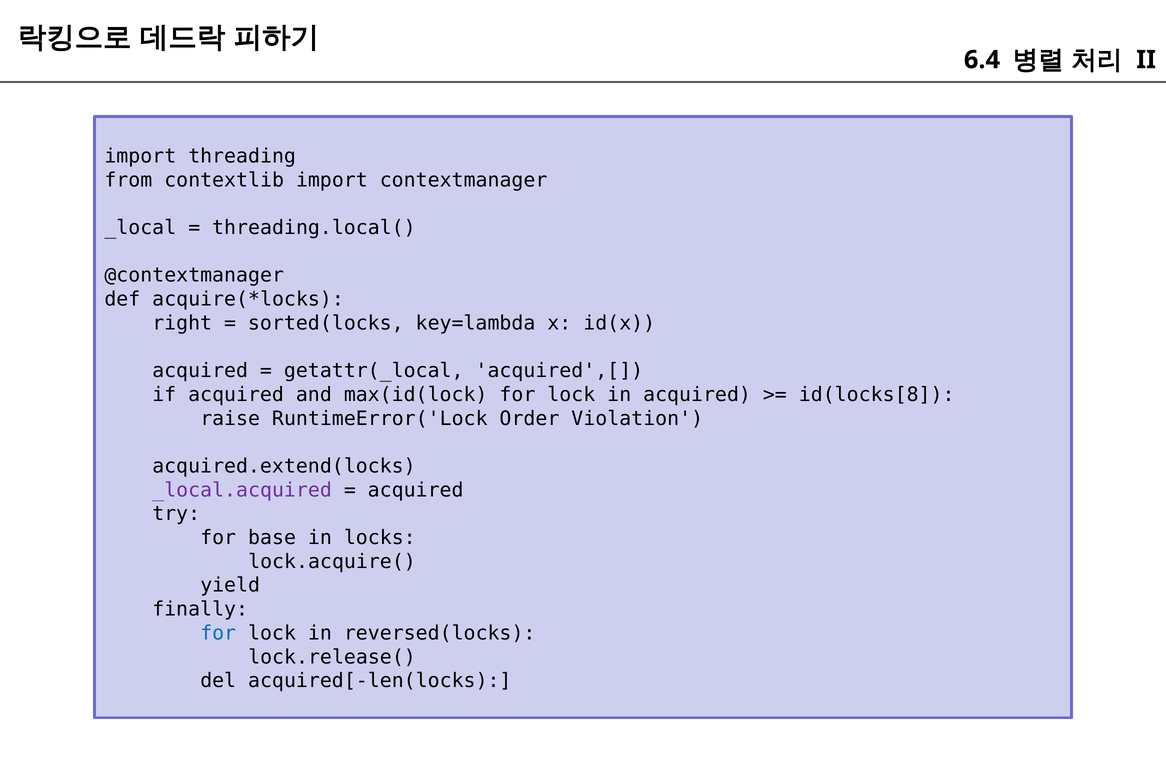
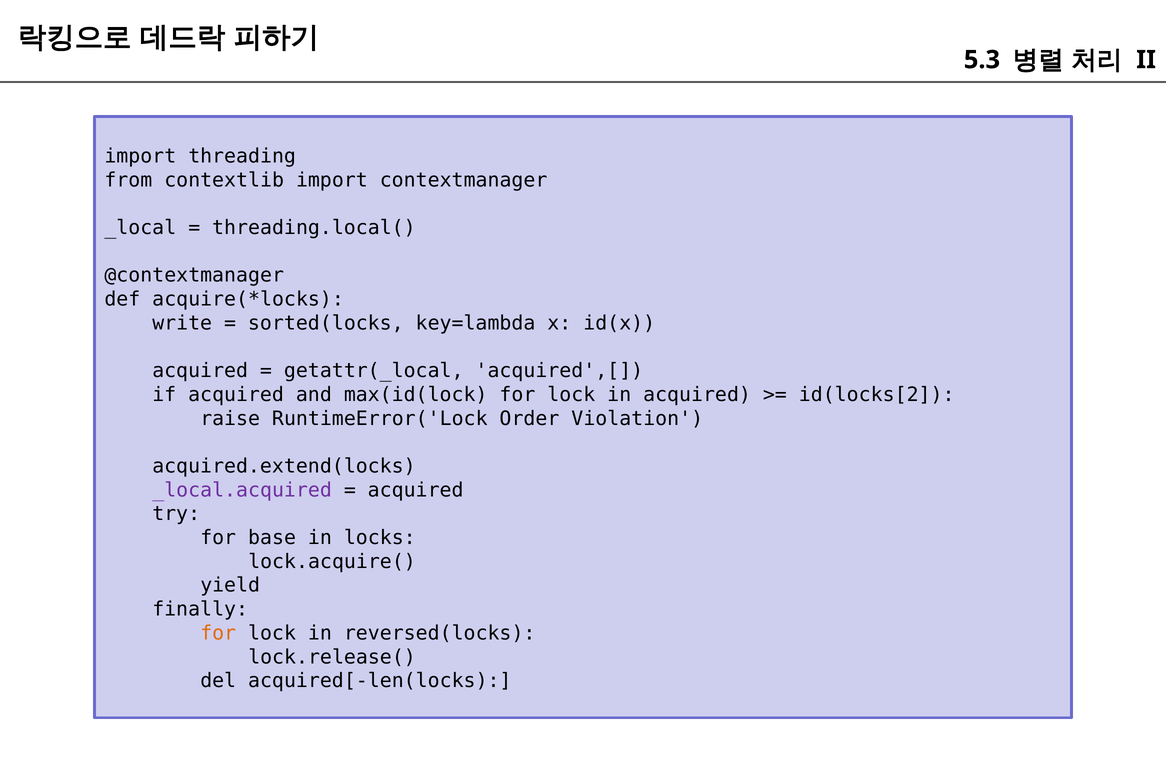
6.4: 6.4 -> 5.3
right: right -> write
id(locks[8: id(locks[8 -> id(locks[2
for at (218, 633) colour: blue -> orange
